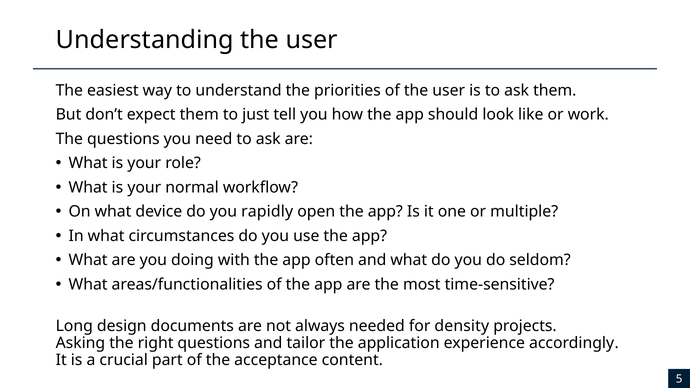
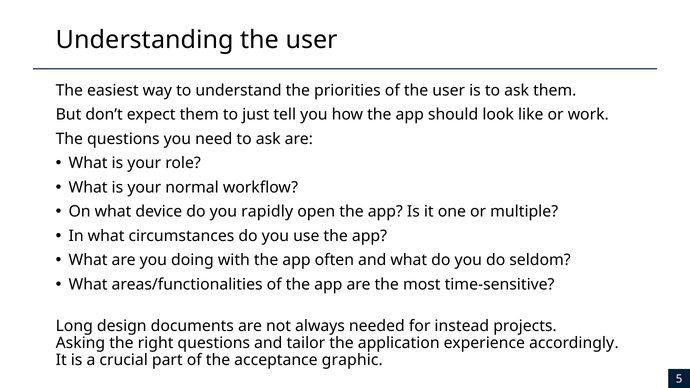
density: density -> instead
content: content -> graphic
